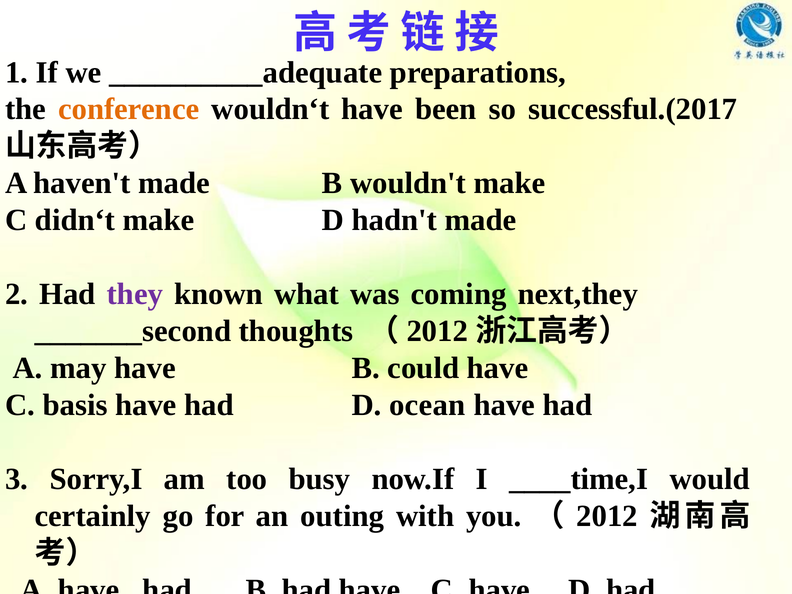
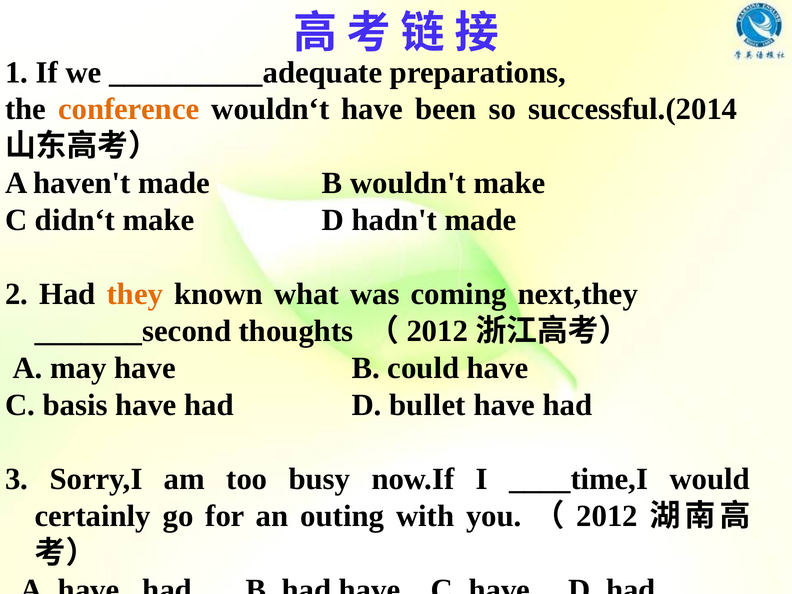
successful.(2017: successful.(2017 -> successful.(2014
they colour: purple -> orange
ocean: ocean -> bullet
